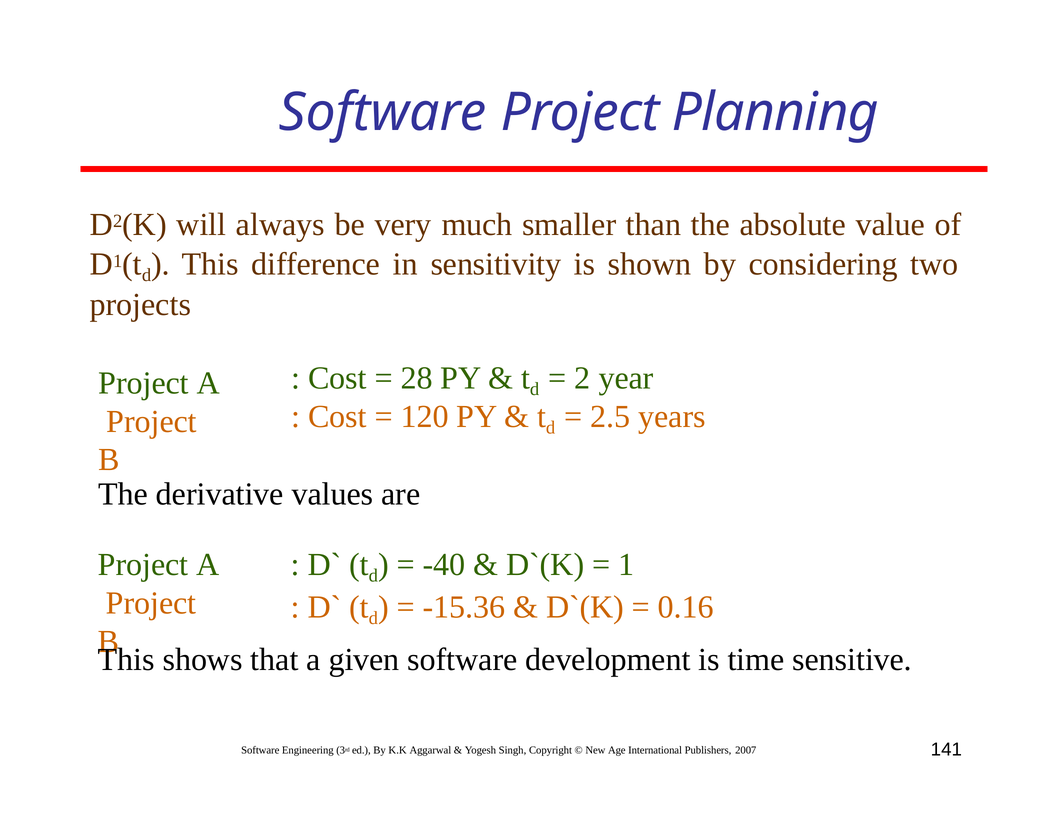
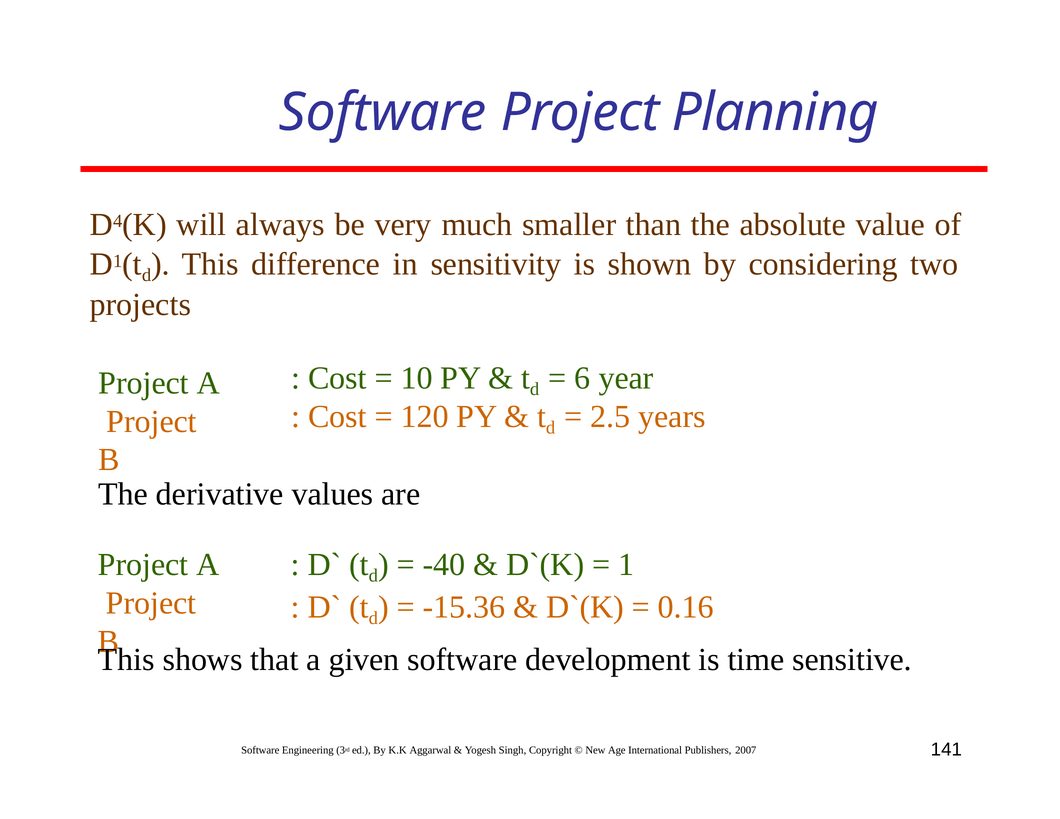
D 2: 2 -> 4
28: 28 -> 10
2 at (582, 378): 2 -> 6
